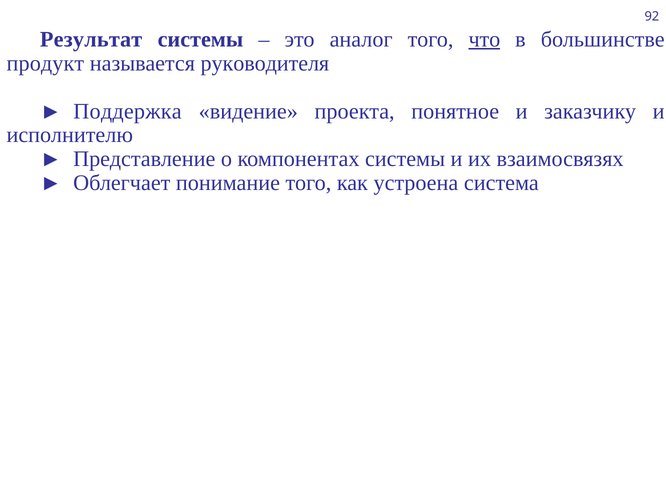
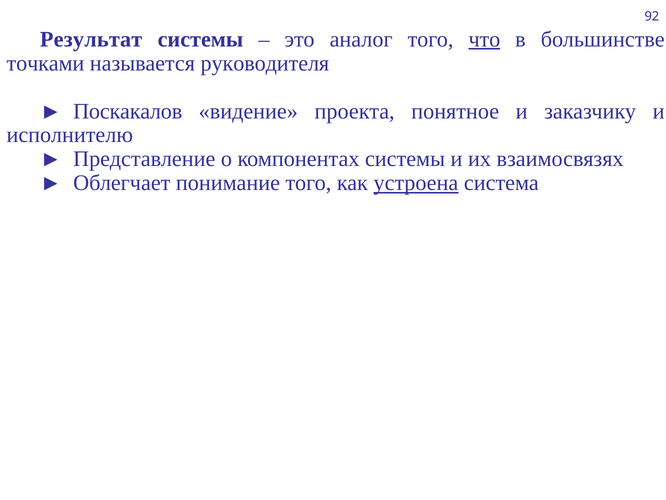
продукт: продукт -> точками
Поддержка: Поддержка -> Поскакалов
устроена underline: none -> present
